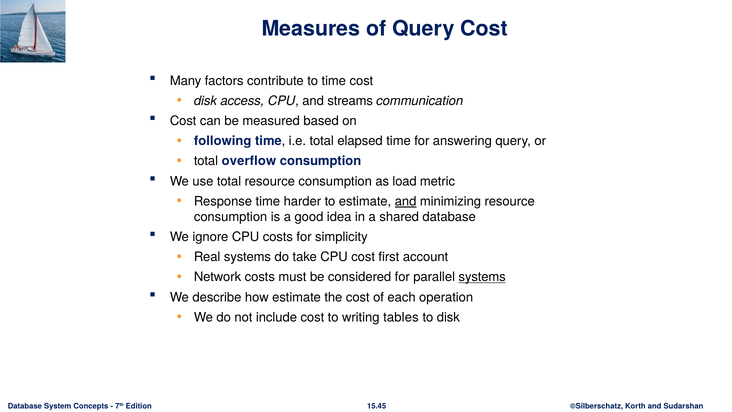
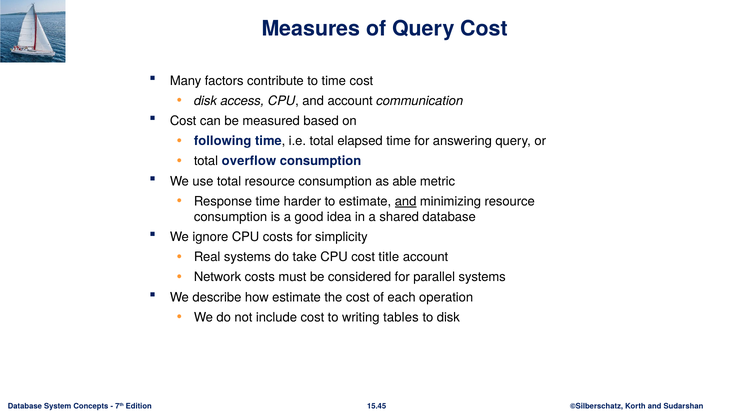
and streams: streams -> account
load: load -> able
first: first -> title
systems at (482, 277) underline: present -> none
